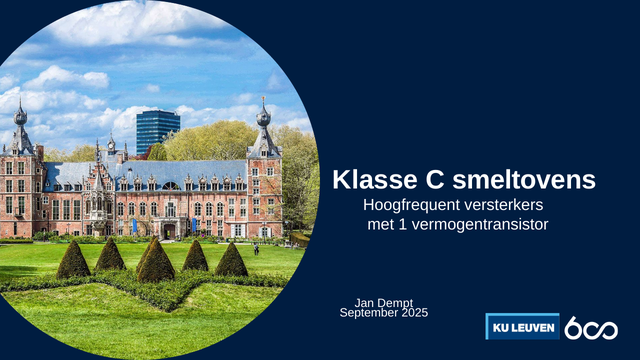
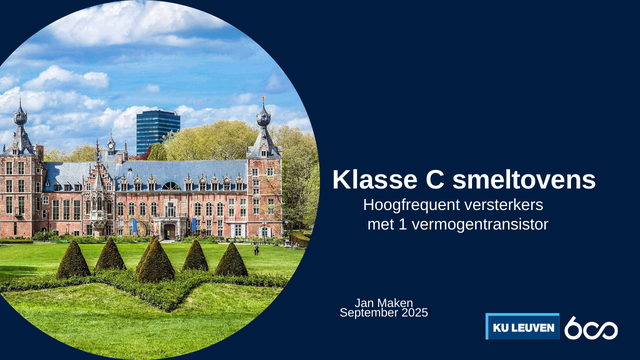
Dempt: Dempt -> Maken
